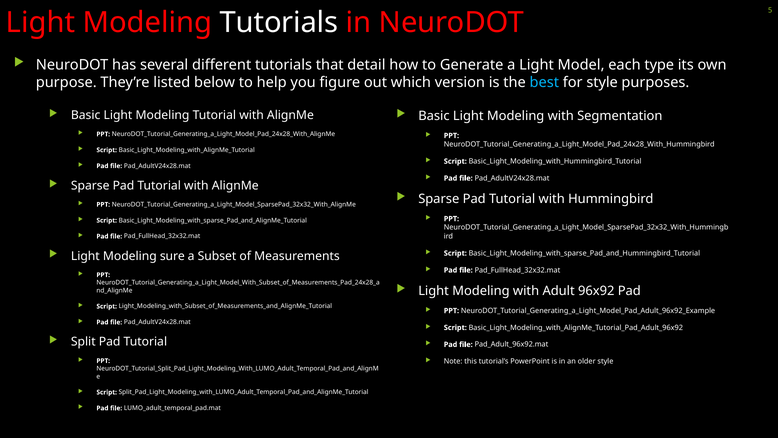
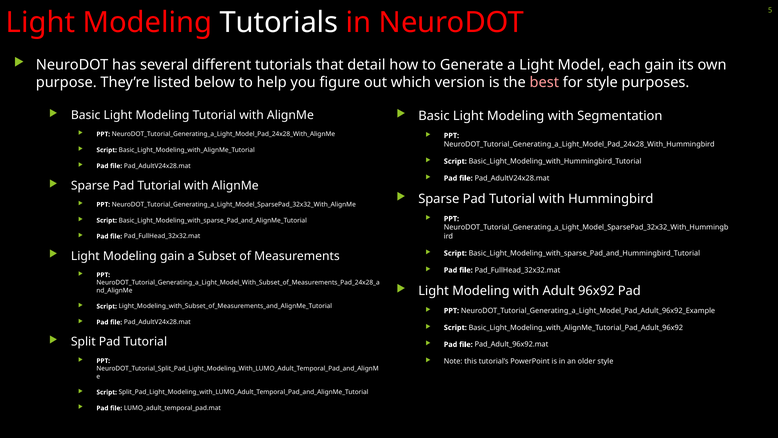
each type: type -> gain
best colour: light blue -> pink
Modeling sure: sure -> gain
